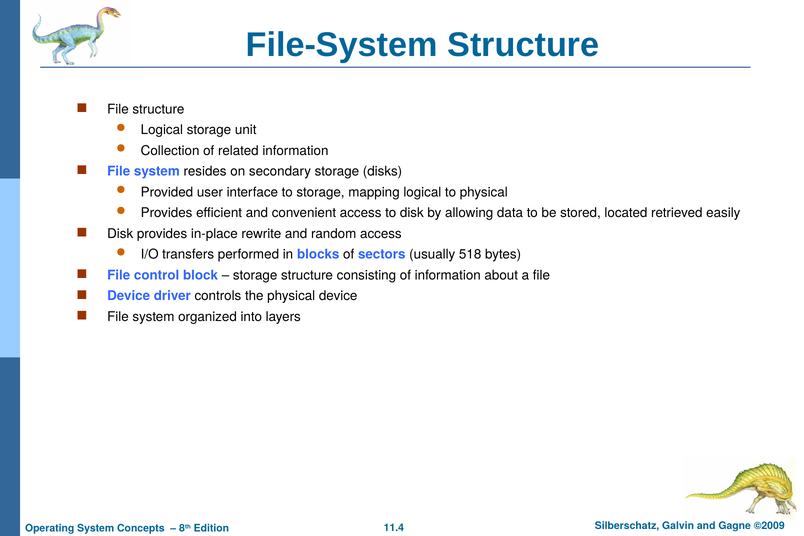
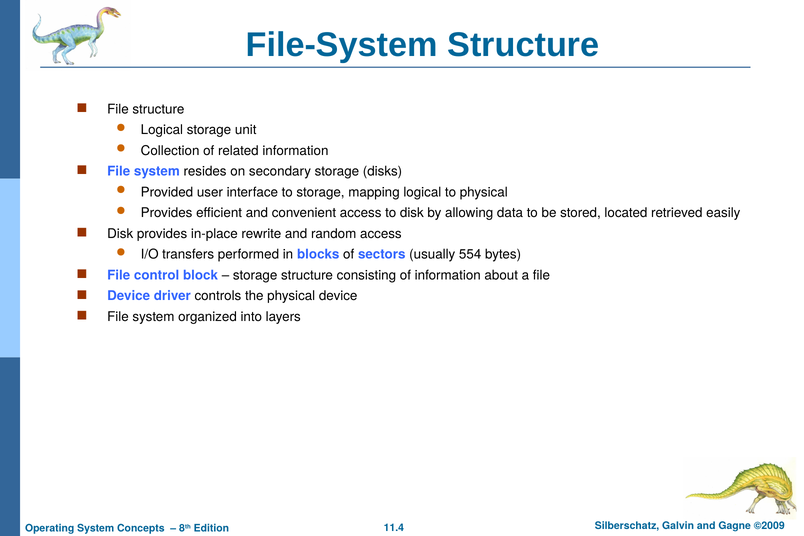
518: 518 -> 554
